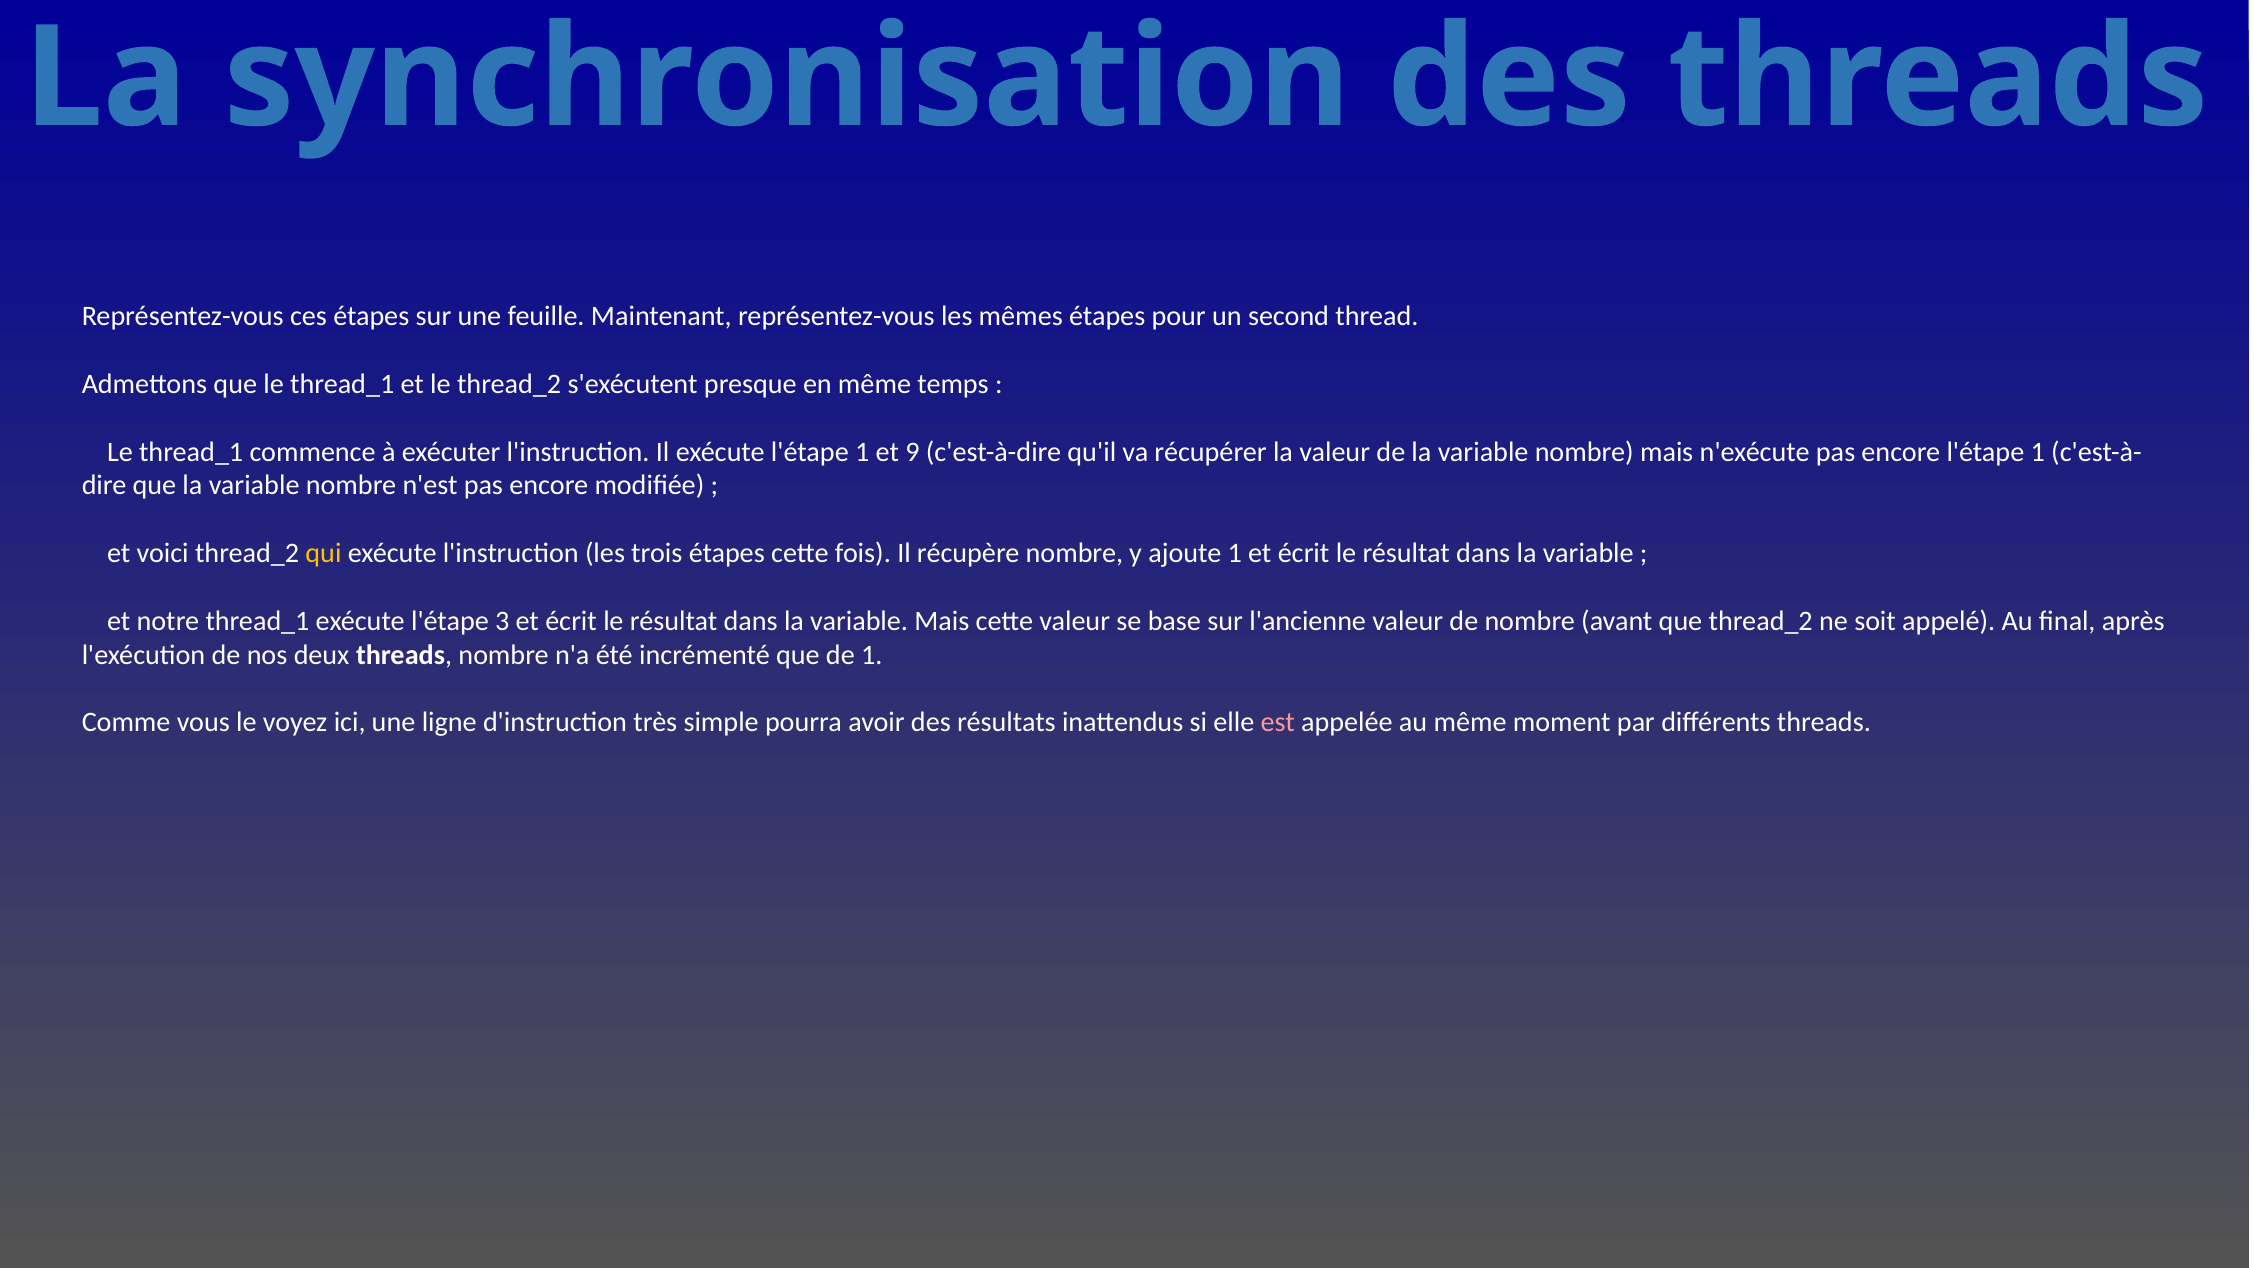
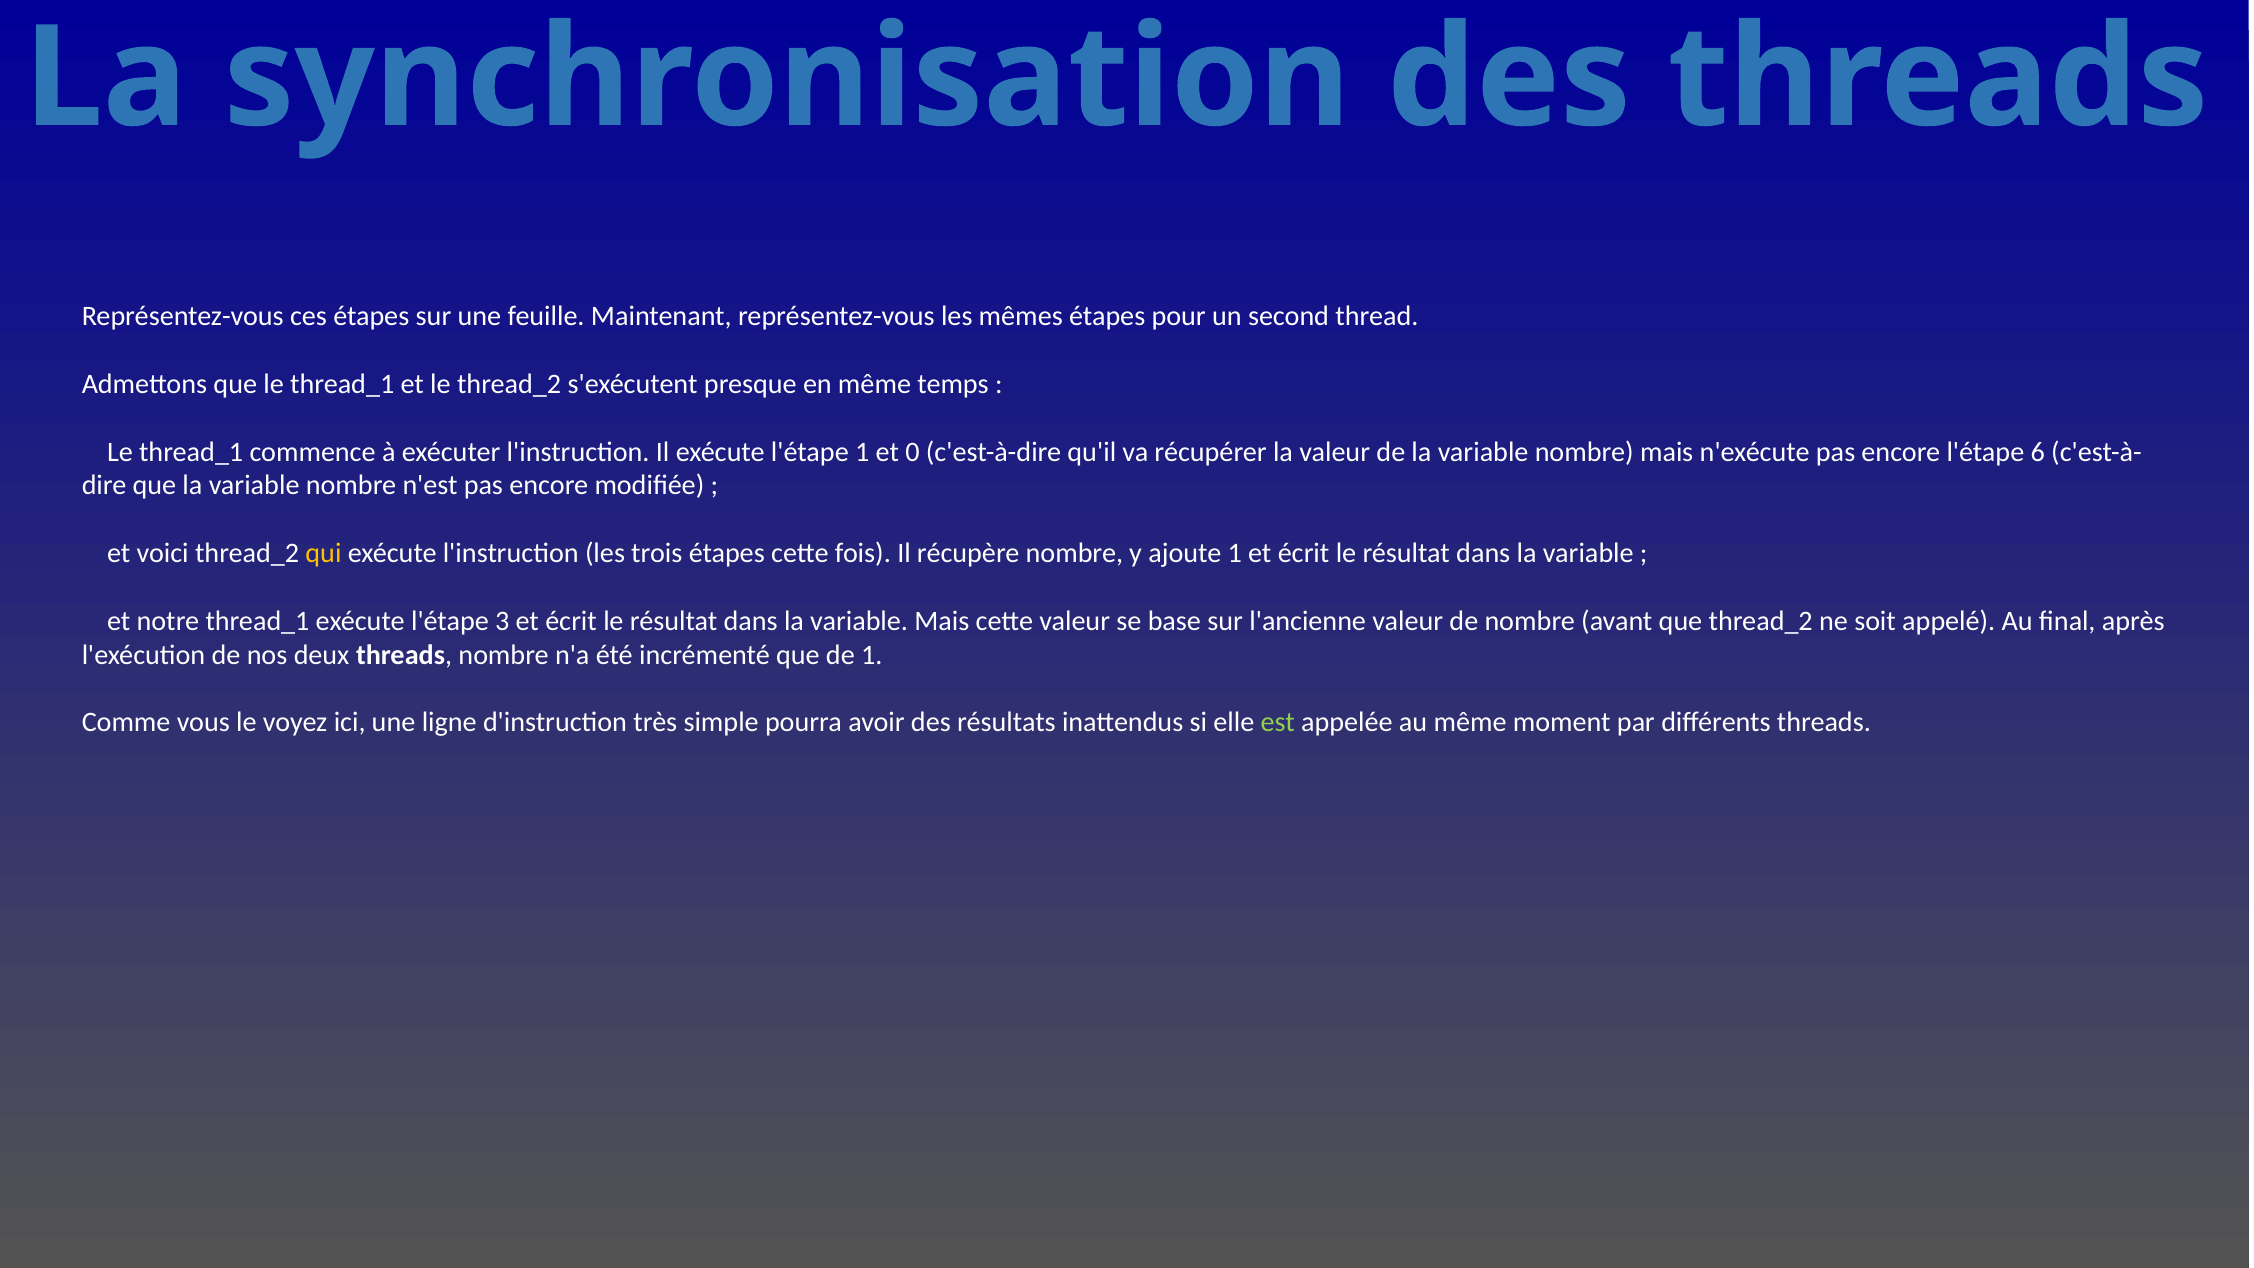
9: 9 -> 0
encore l'étape 1: 1 -> 6
est colour: pink -> light green
